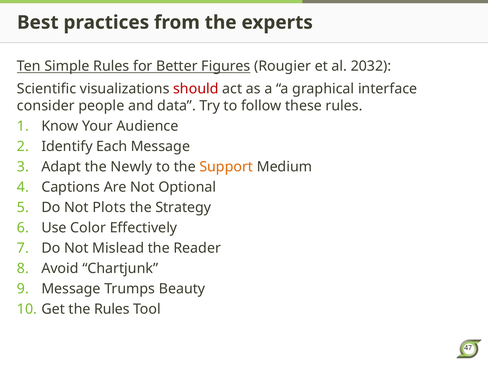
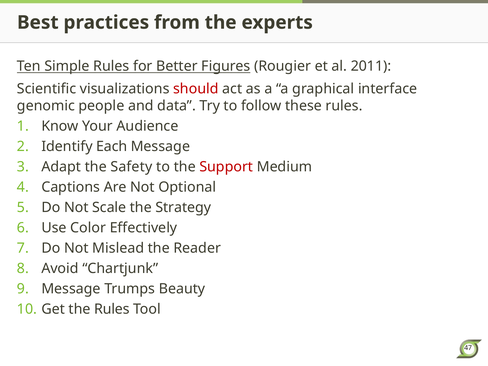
2032: 2032 -> 2011
consider: consider -> genomic
Newly: Newly -> Safety
Support colour: orange -> red
Plots: Plots -> Scale
